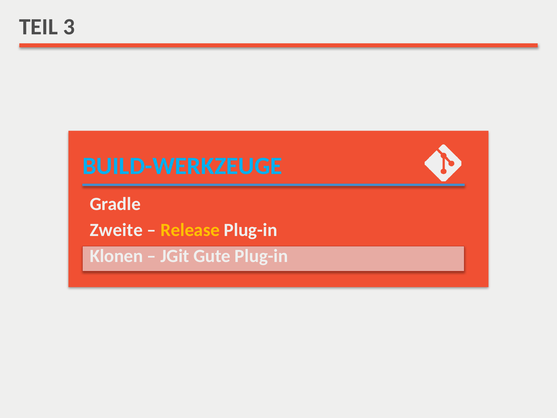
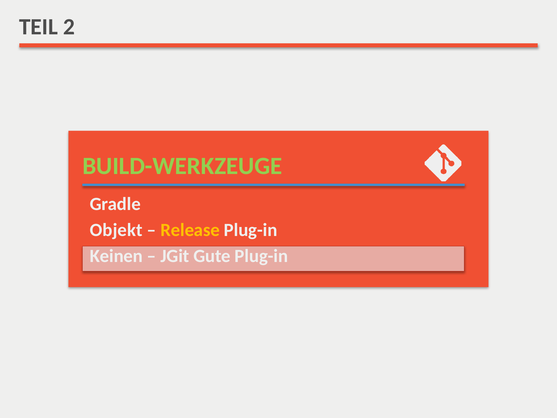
3: 3 -> 2
BUILD-WERKZEUGE colour: light blue -> light green
Zweite: Zweite -> Objekt
Klonen: Klonen -> Keinen
